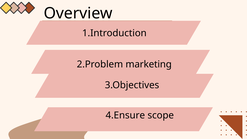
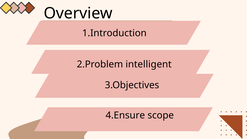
marketing: marketing -> intelligent
